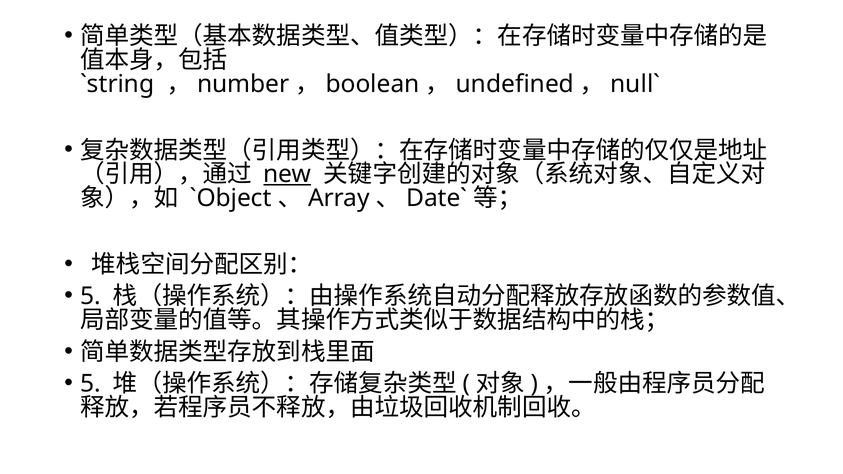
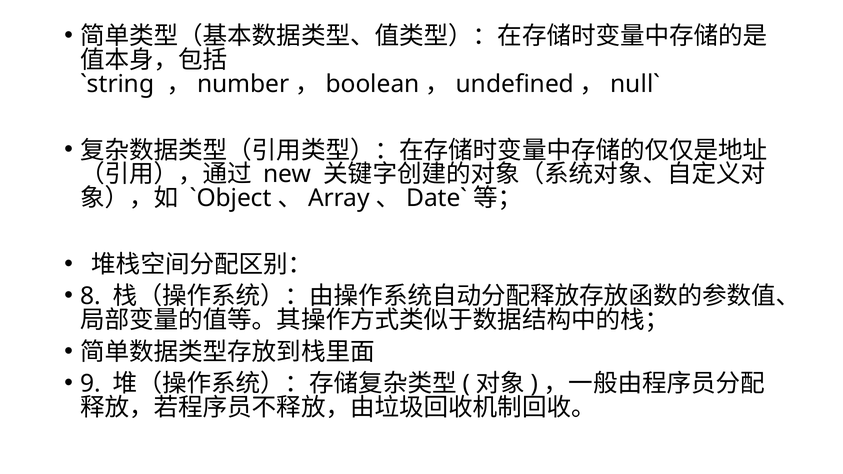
new underline: present -> none
5 at (90, 296): 5 -> 8
5 at (90, 384): 5 -> 9
